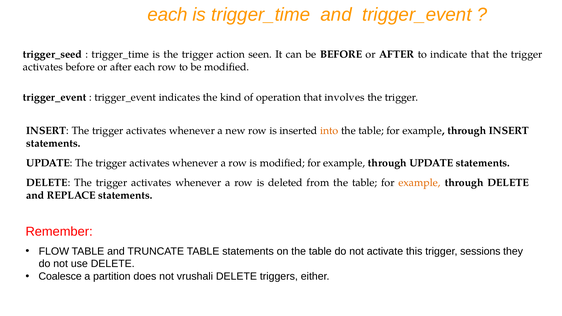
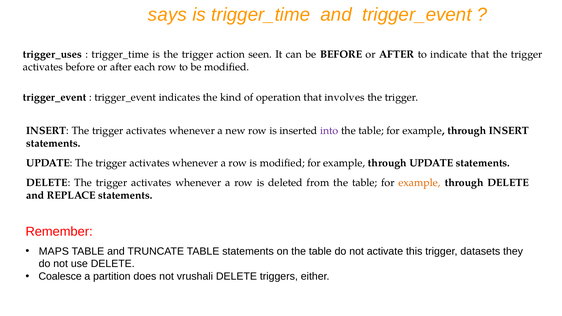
each at (168, 15): each -> says
trigger_seed: trigger_seed -> trigger_uses
into colour: orange -> purple
FLOW: FLOW -> MAPS
sessions: sessions -> datasets
